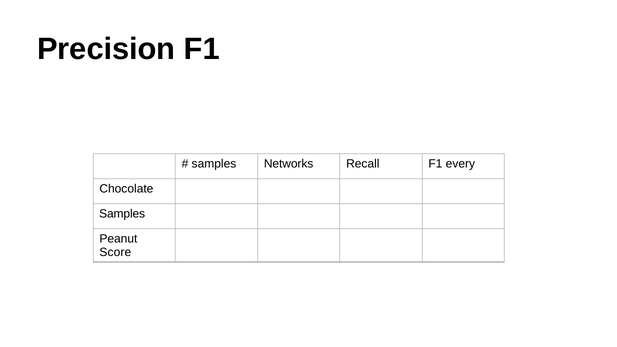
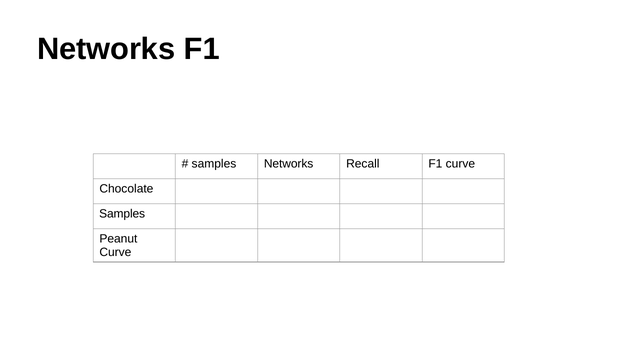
Precision at (106, 49): Precision -> Networks
F1 every: every -> curve
Score at (115, 252): Score -> Curve
